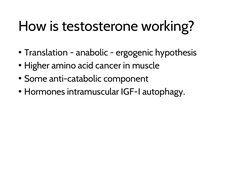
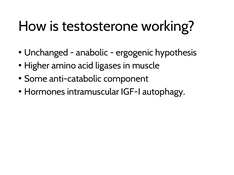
Translation: Translation -> Unchanged
cancer: cancer -> ligases
